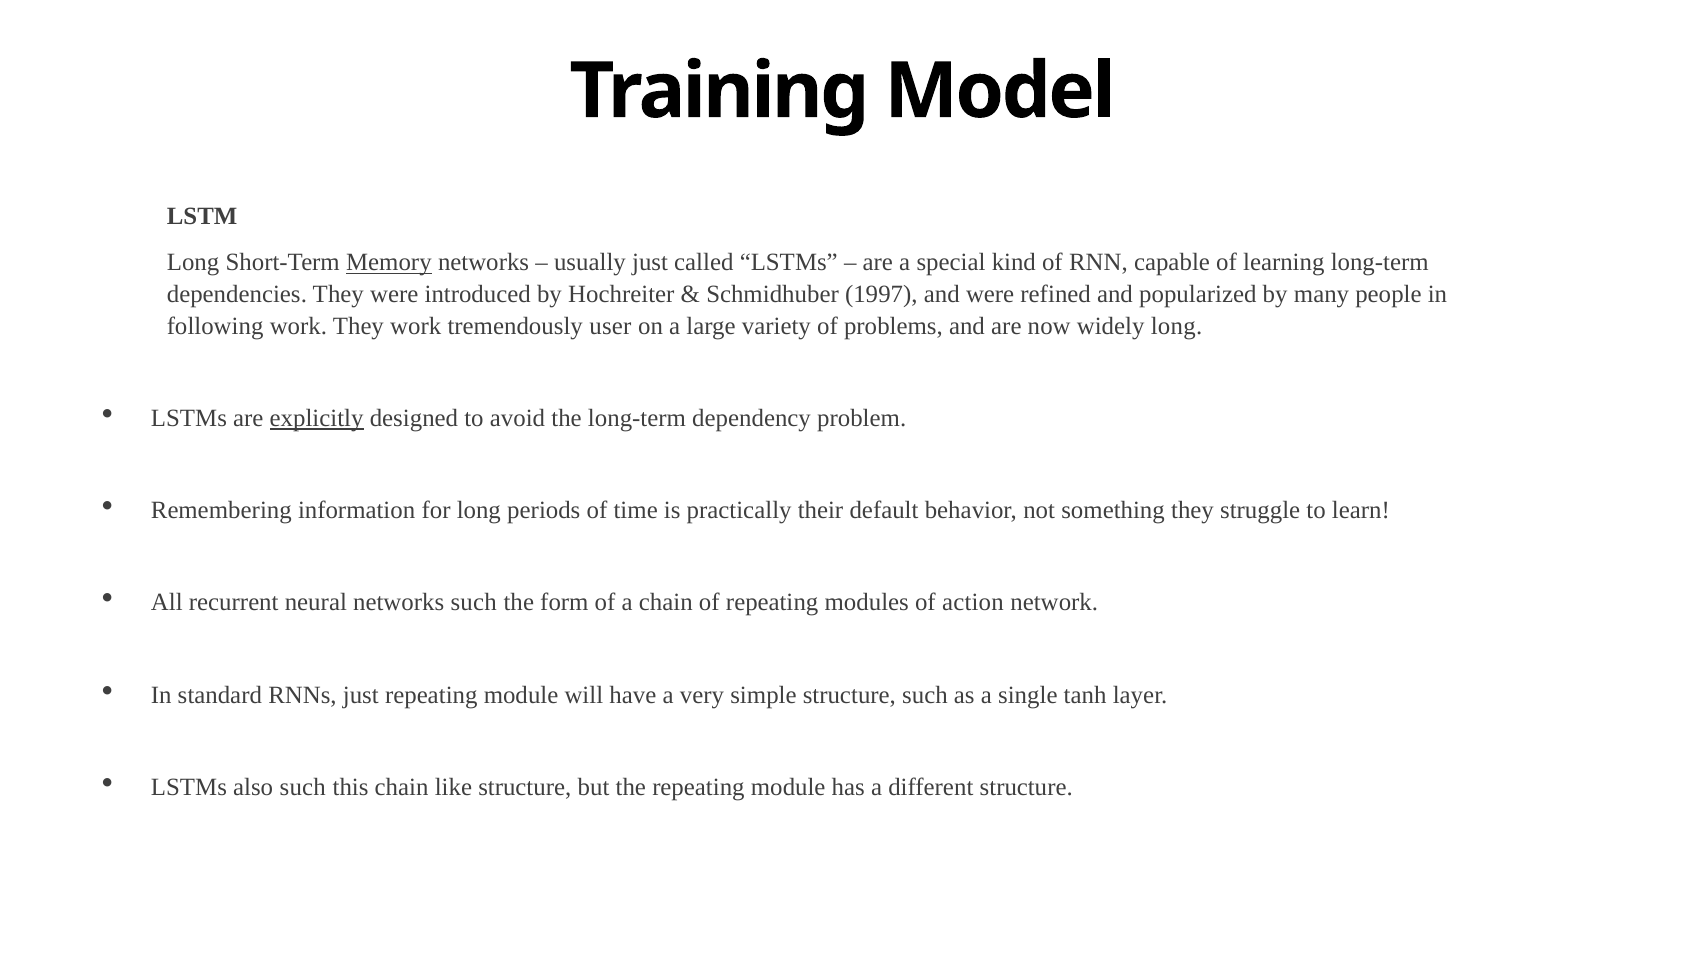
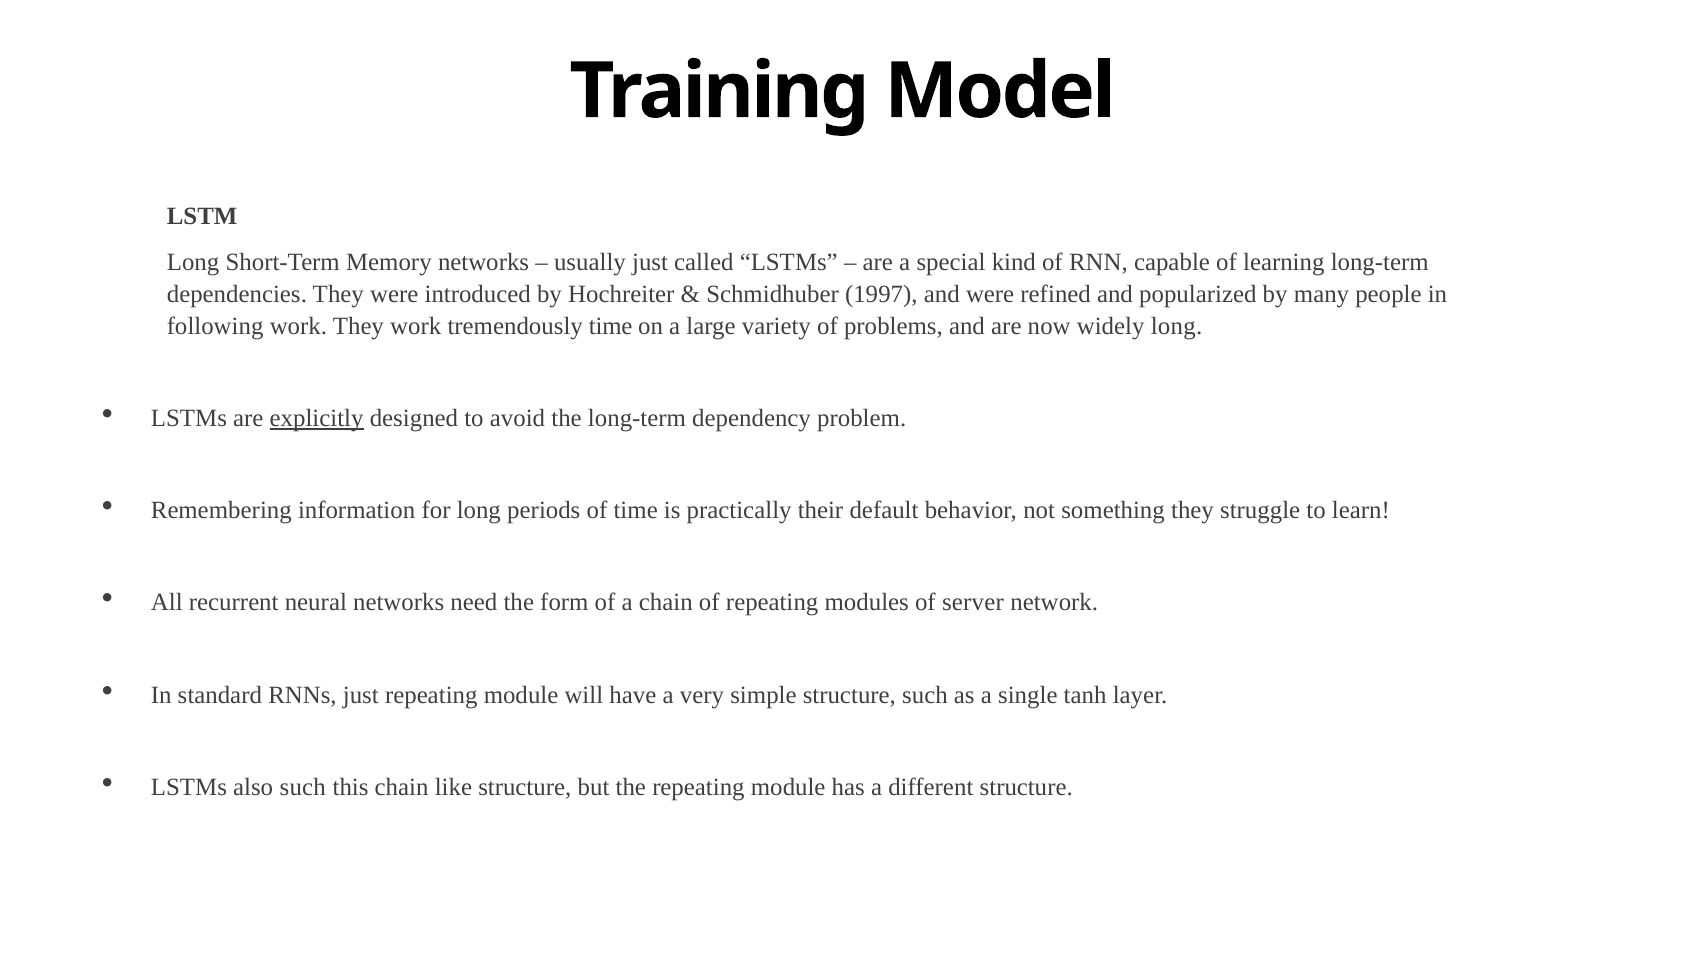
Memory underline: present -> none
tremendously user: user -> time
networks such: such -> need
action: action -> server
